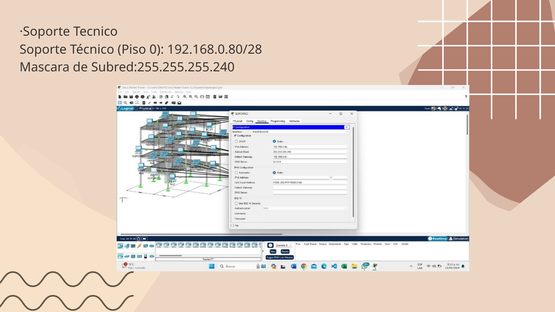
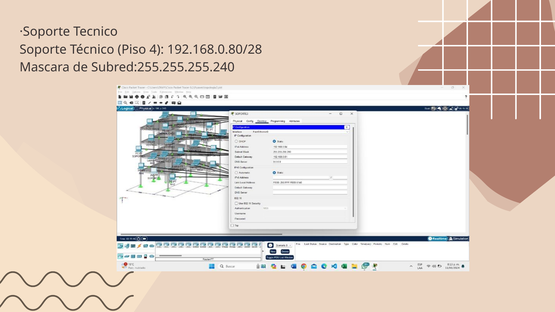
0: 0 -> 4
